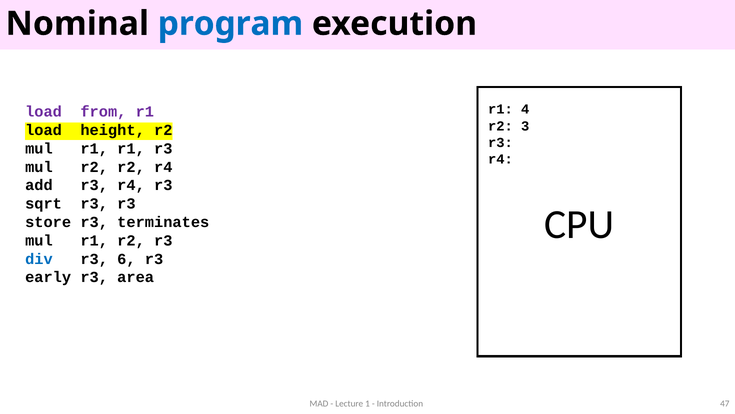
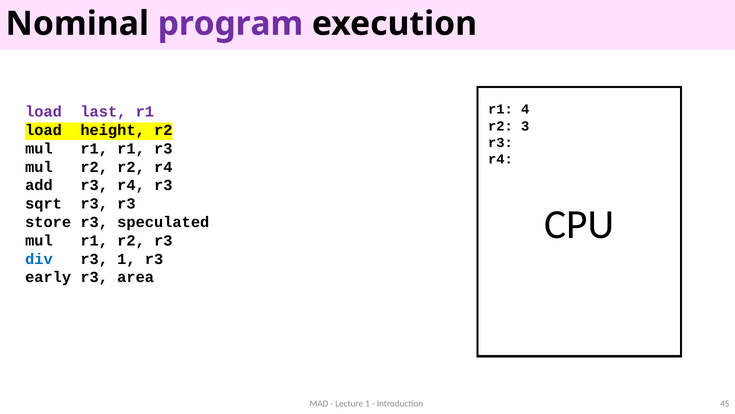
program colour: blue -> purple
from: from -> last
terminates: terminates -> speculated
r3 6: 6 -> 1
47: 47 -> 45
